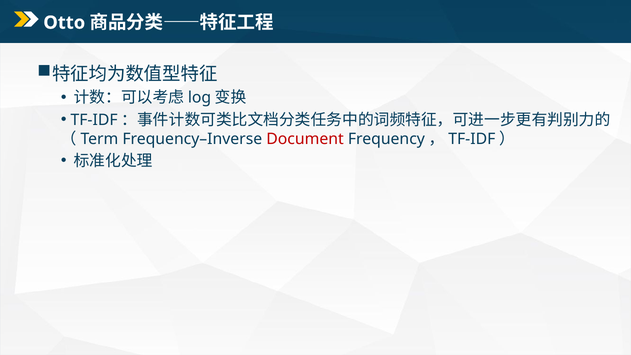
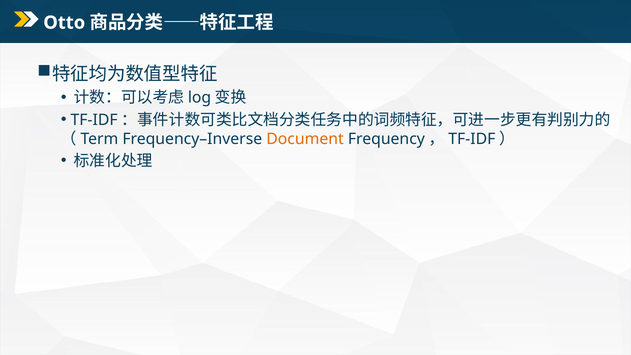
Document colour: red -> orange
